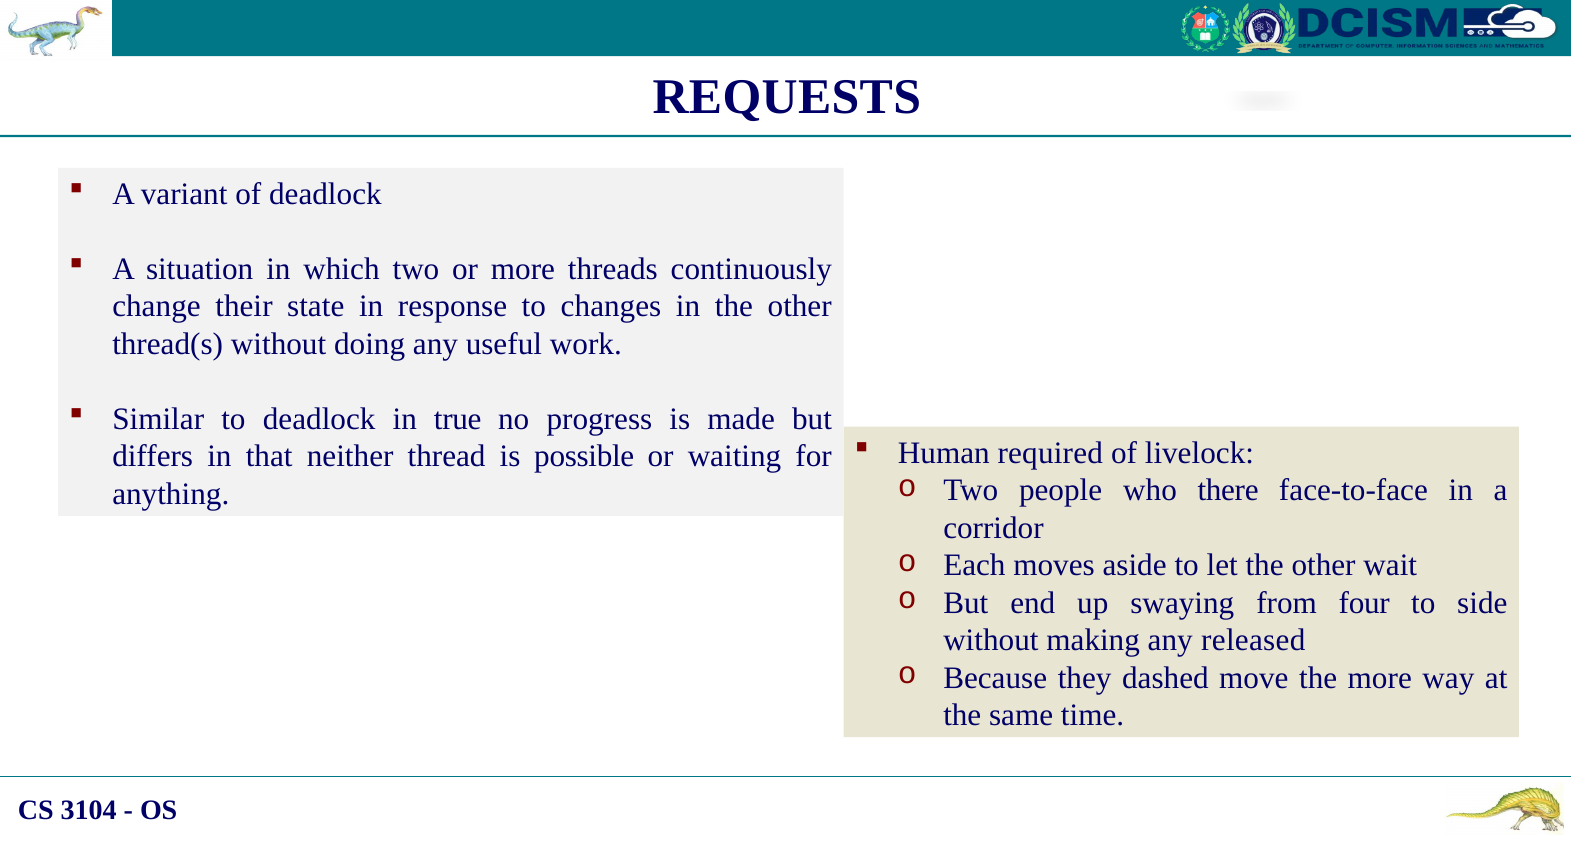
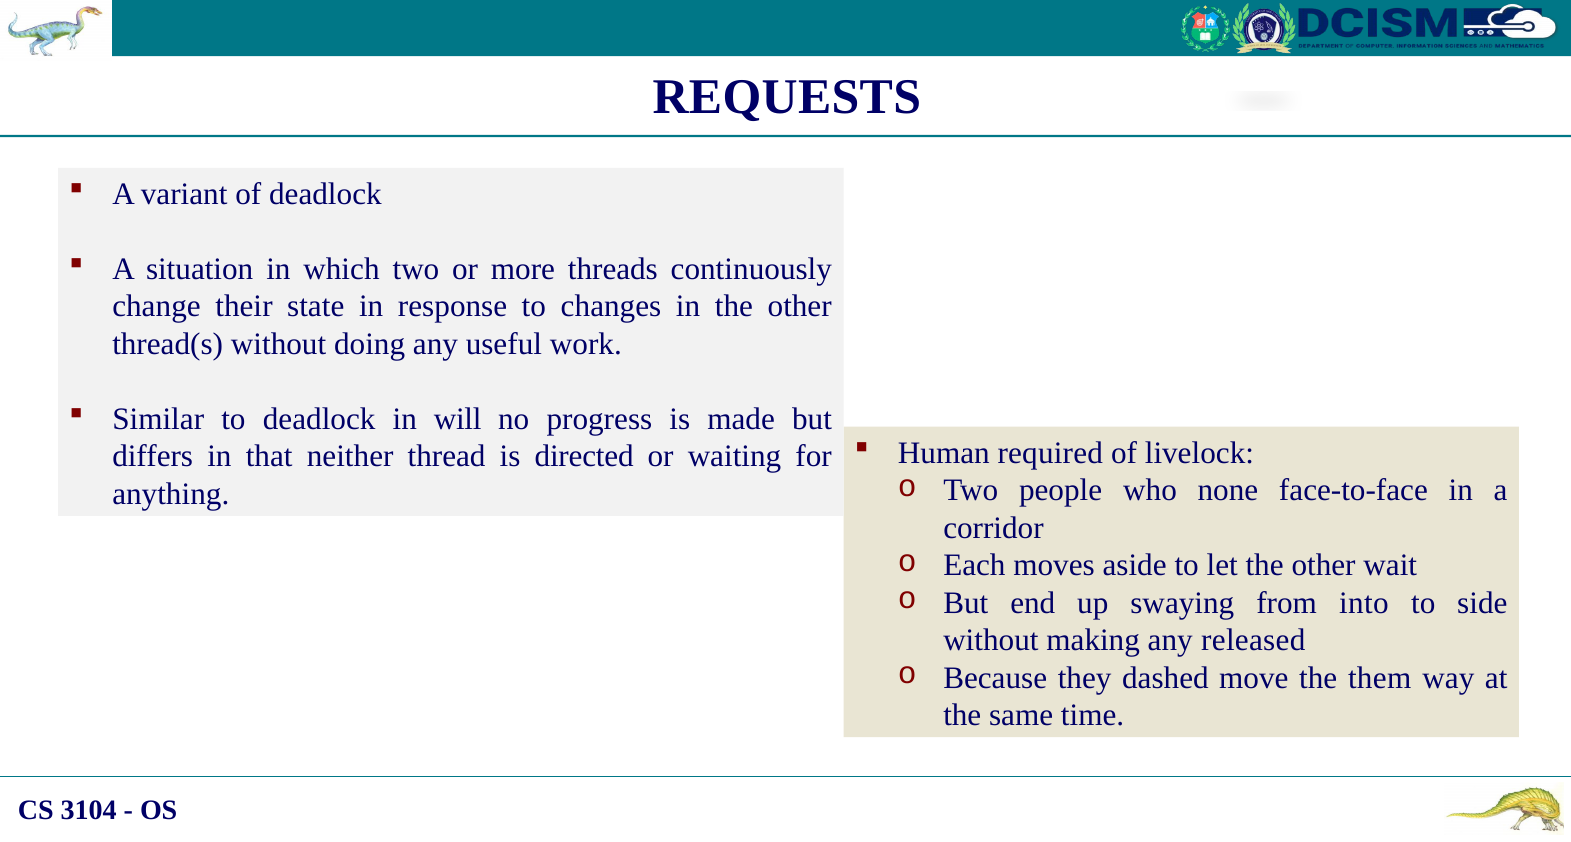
true: true -> will
possible: possible -> directed
there: there -> none
four: four -> into
the more: more -> them
